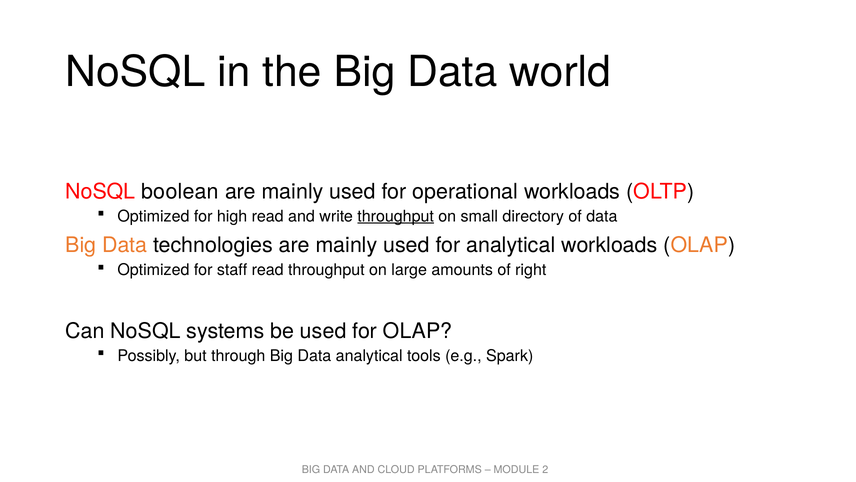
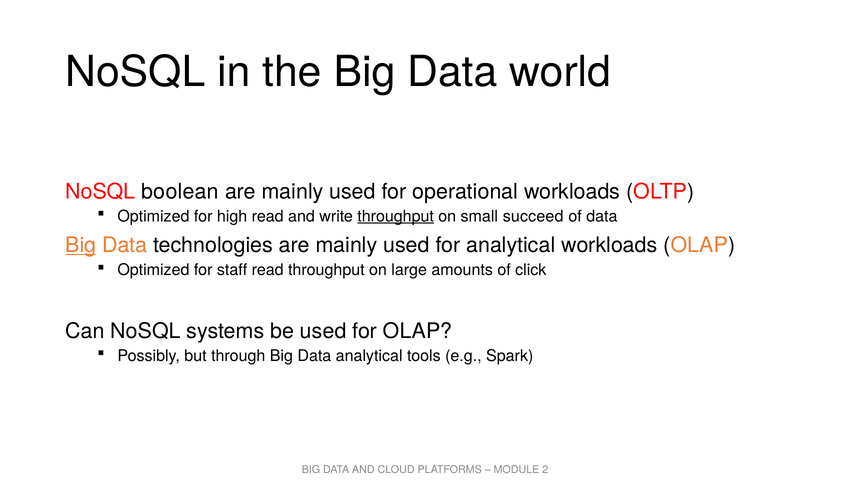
directory: directory -> succeed
Big at (81, 245) underline: none -> present
right: right -> click
